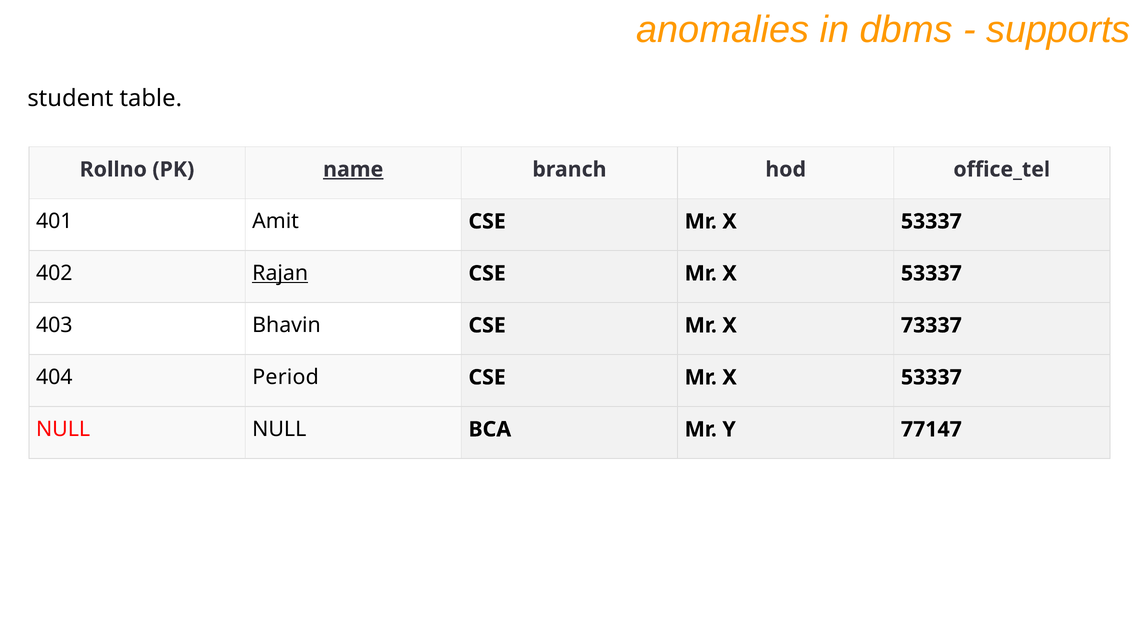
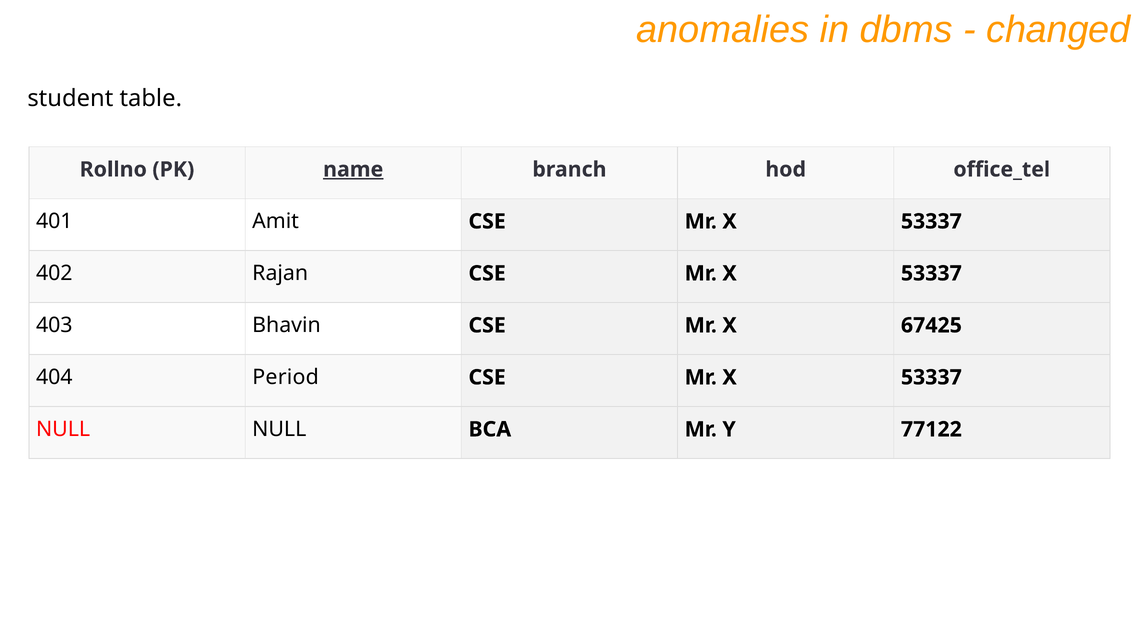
supports: supports -> changed
Rajan underline: present -> none
73337: 73337 -> 67425
77147: 77147 -> 77122
